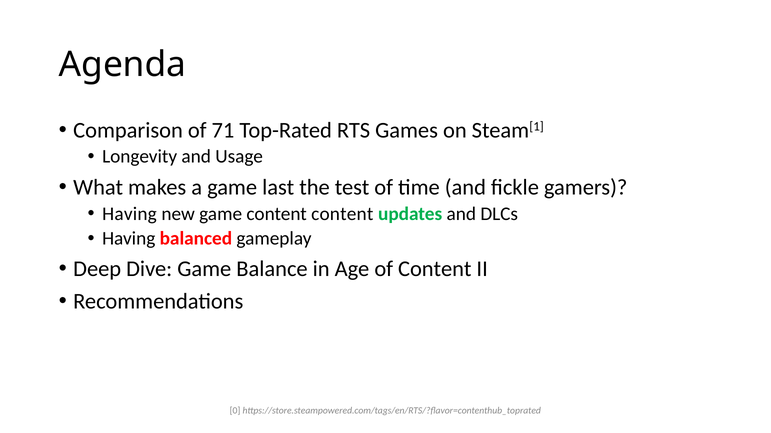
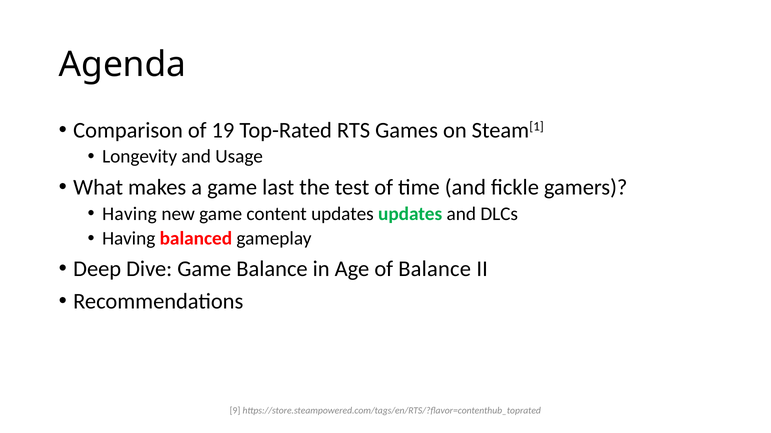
71: 71 -> 19
content content: content -> updates
of Content: Content -> Balance
0: 0 -> 9
